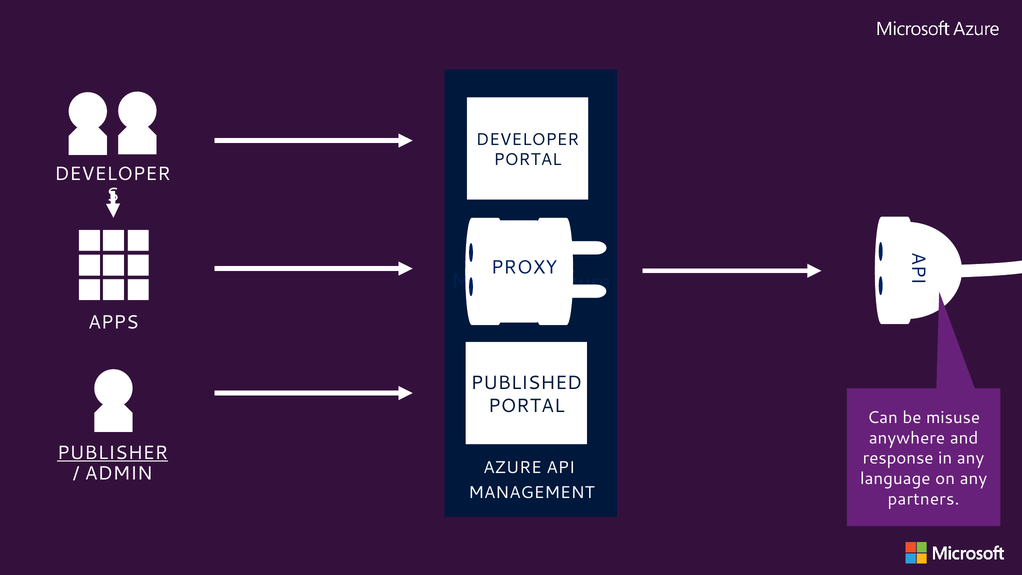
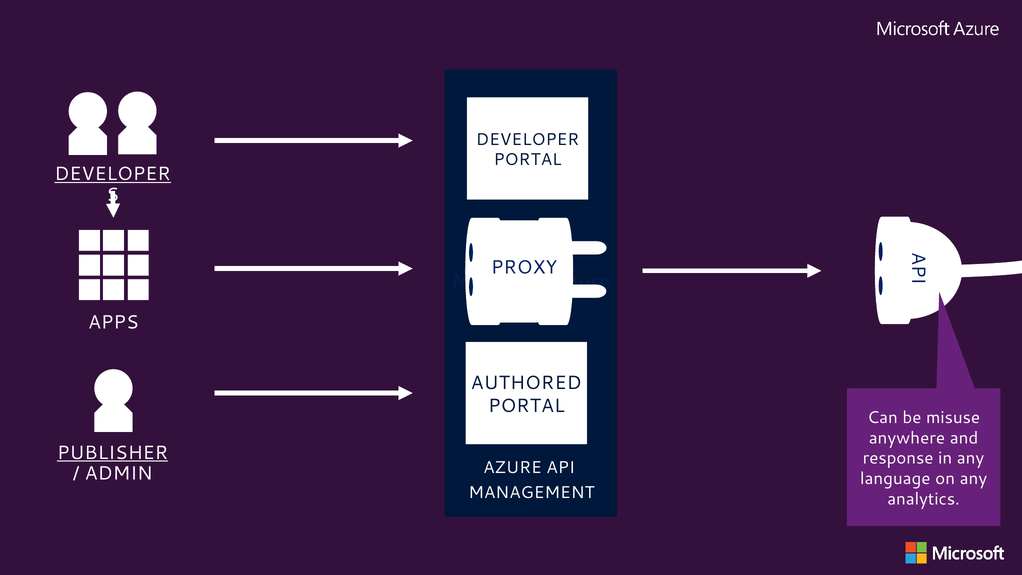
DEVELOPER at (113, 174) underline: none -> present
PUBLISHED: PUBLISHED -> AUTHORED
partners: partners -> analytics
